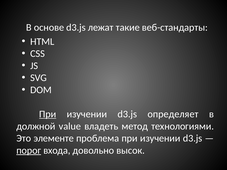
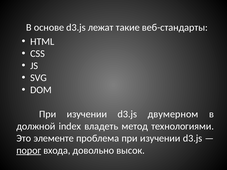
При at (48, 114) underline: present -> none
определяет: определяет -> двумерном
value: value -> index
